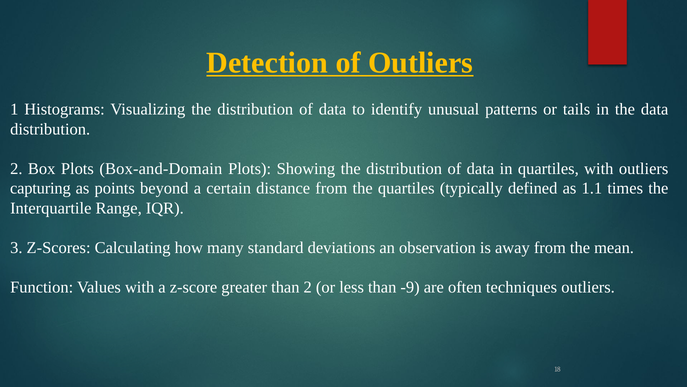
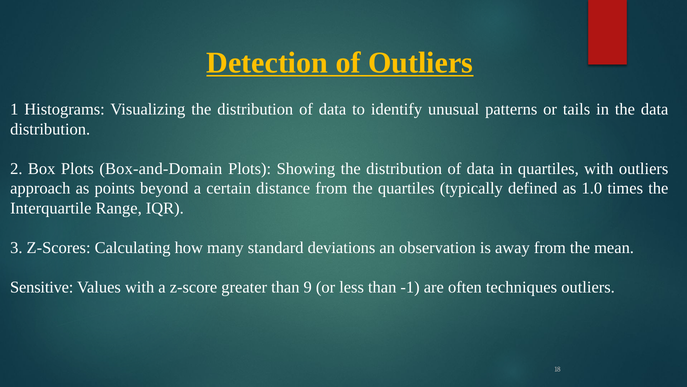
capturing: capturing -> approach
1.1: 1.1 -> 1.0
Function: Function -> Sensitive
than 2: 2 -> 9
-9: -9 -> -1
